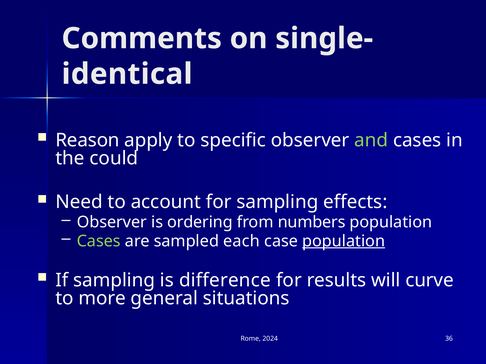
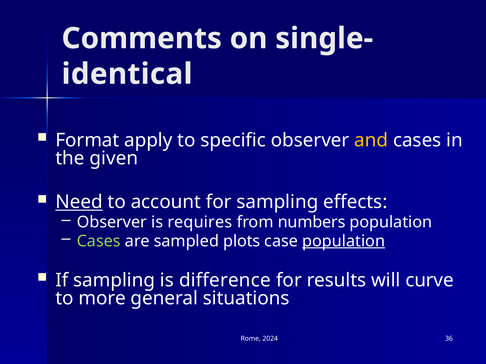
Reason: Reason -> Format
and colour: light green -> yellow
could: could -> given
Need underline: none -> present
ordering: ordering -> requires
each: each -> plots
